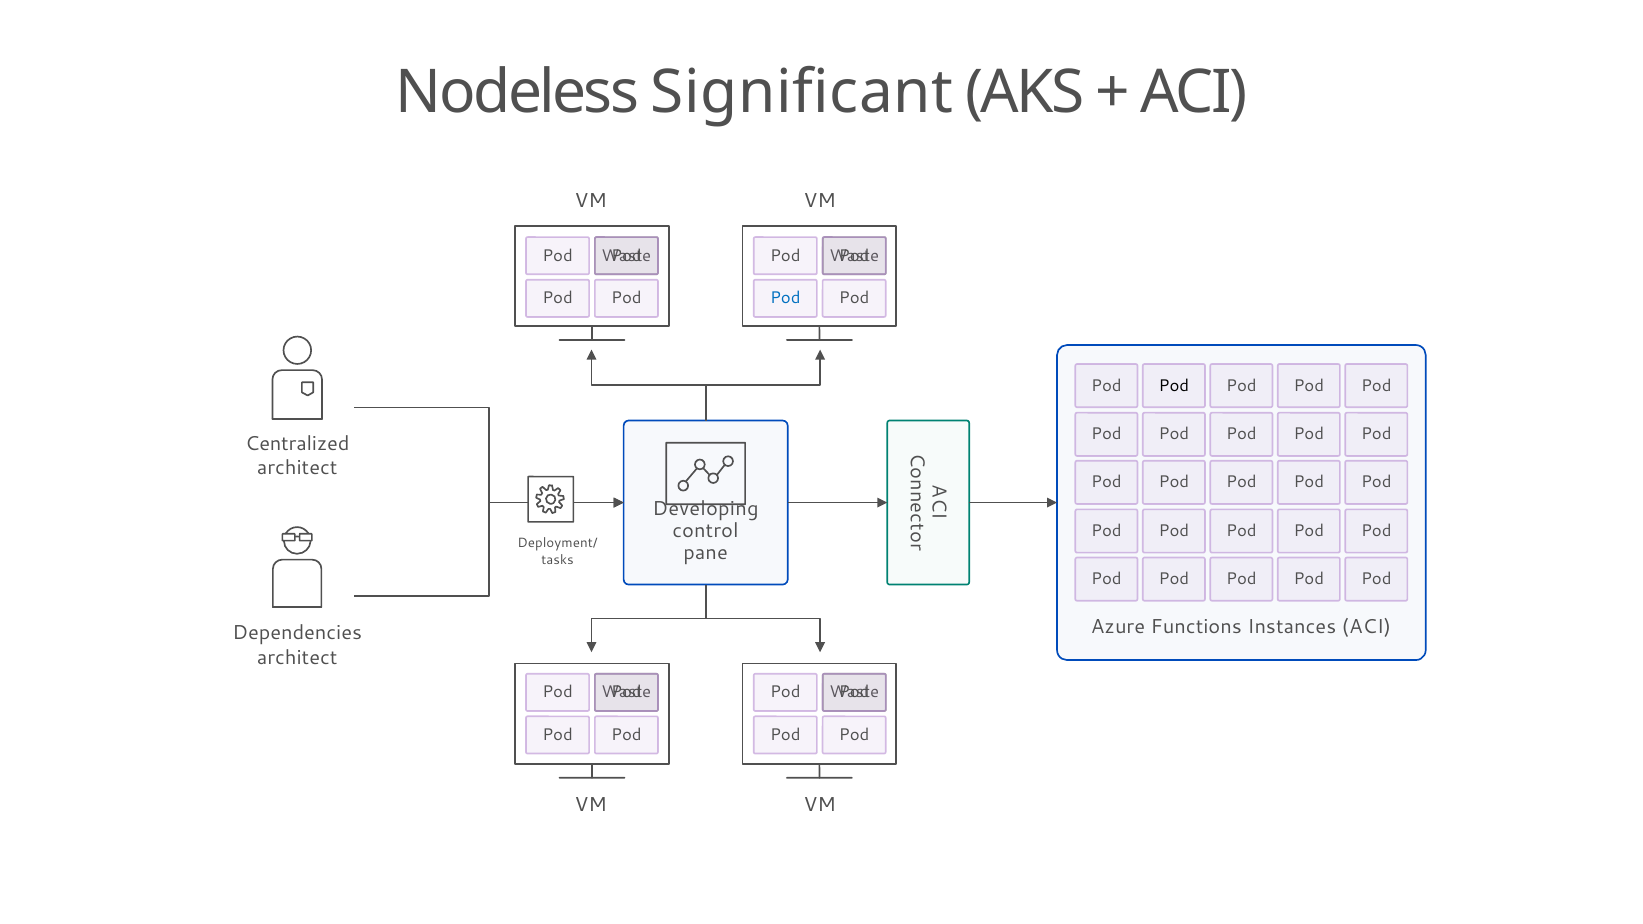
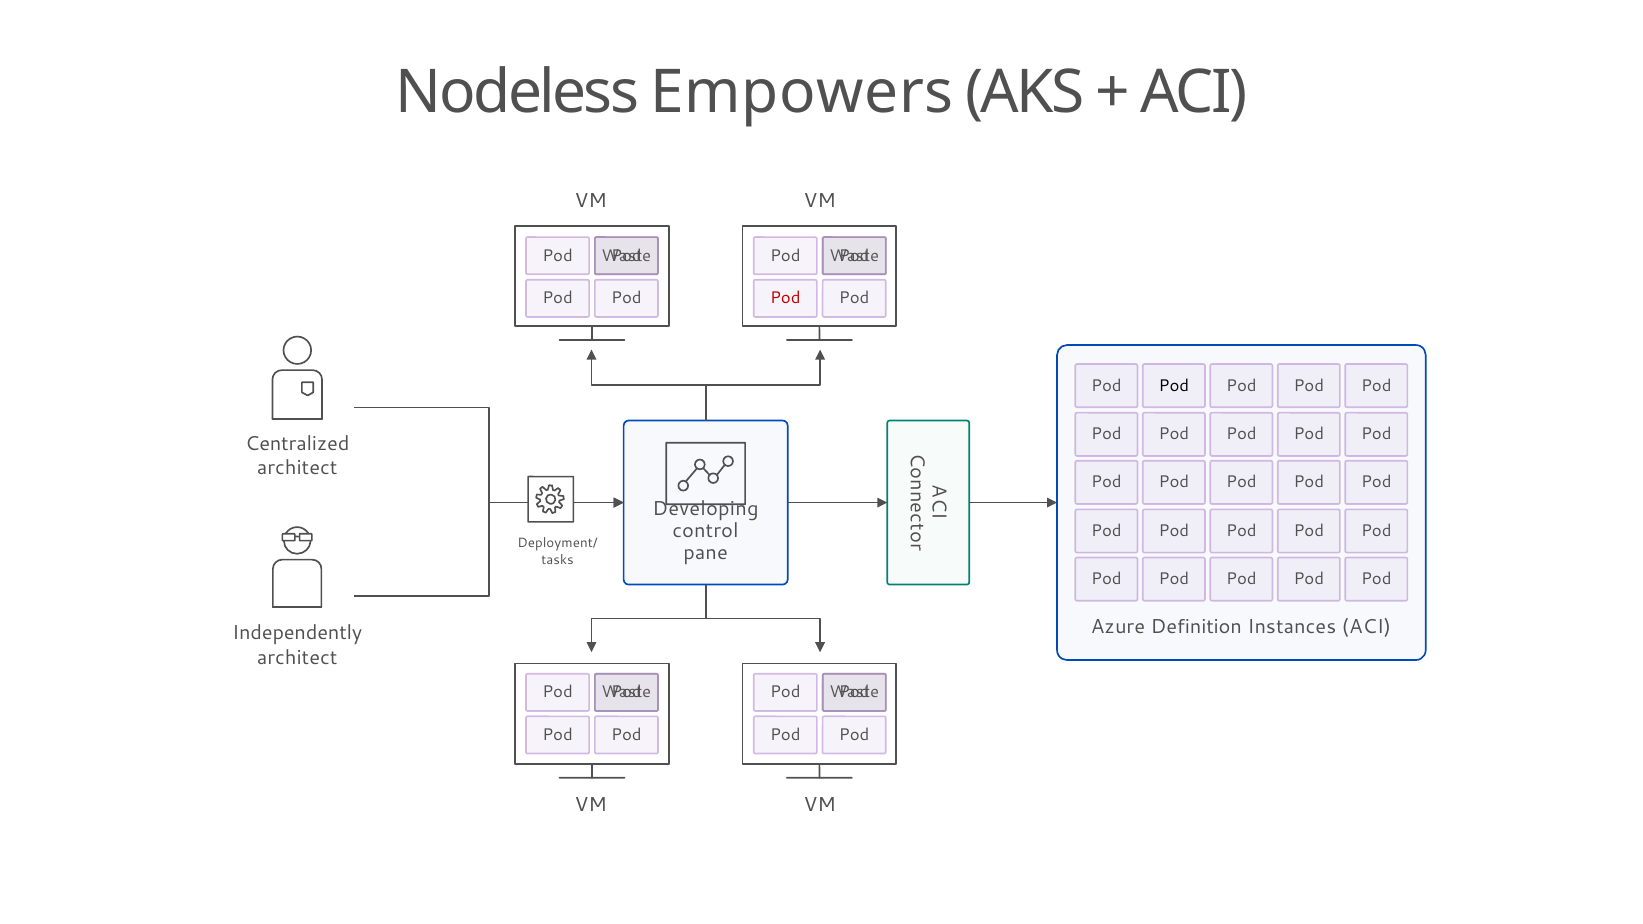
Significant: Significant -> Empowers
Pod at (785, 298) colour: blue -> red
Functions: Functions -> Definition
Dependencies: Dependencies -> Independently
